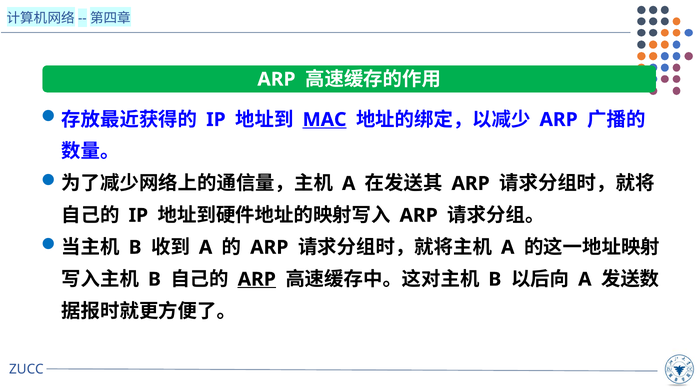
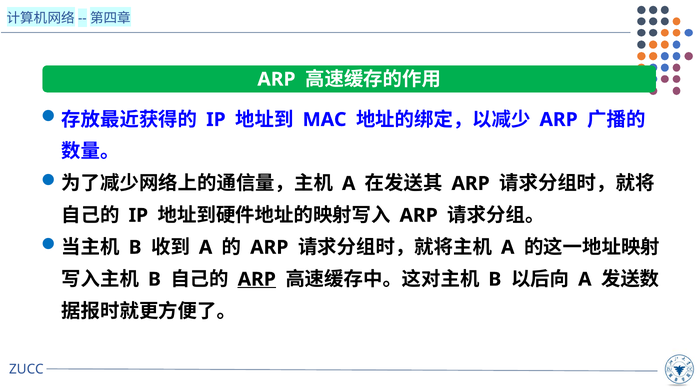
MAC underline: present -> none
